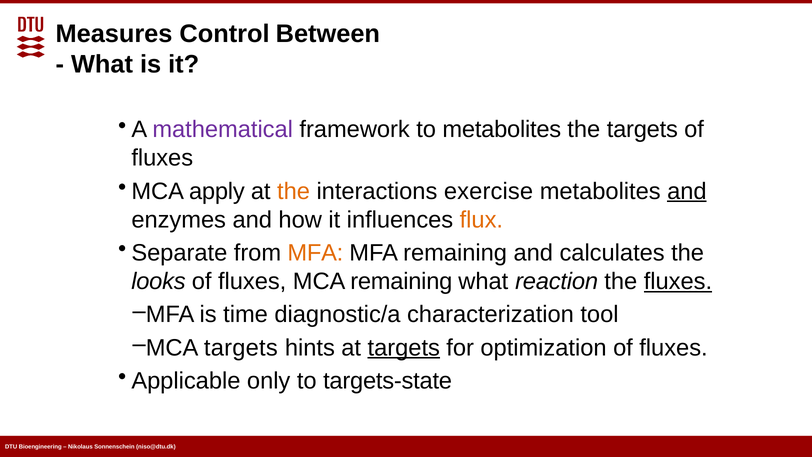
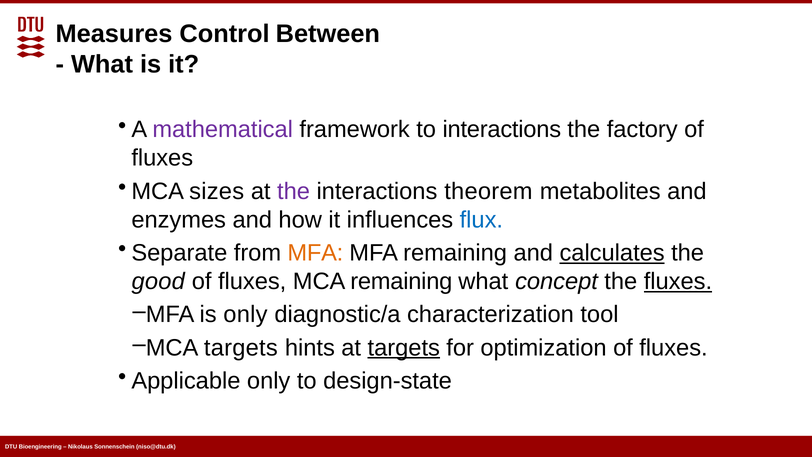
to metabolites: metabolites -> interactions
the targets: targets -> factory
apply: apply -> sizes
the at (294, 191) colour: orange -> purple
exercise: exercise -> theorem
and at (687, 191) underline: present -> none
flux colour: orange -> blue
calculates underline: none -> present
looks: looks -> good
reaction: reaction -> concept
is time: time -> only
targets-state: targets-state -> design-state
